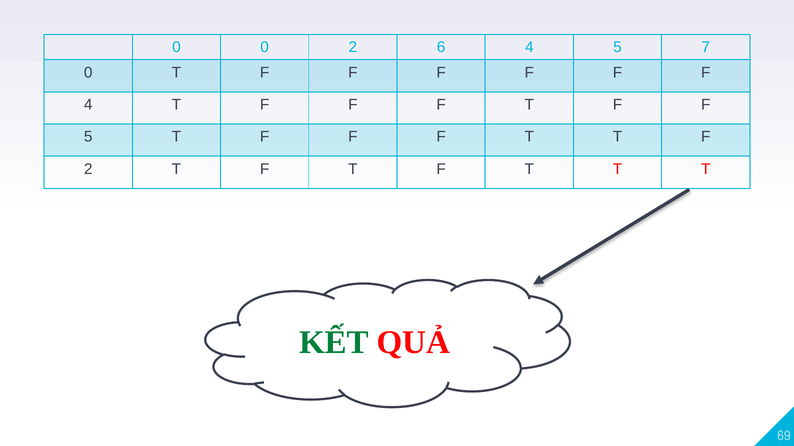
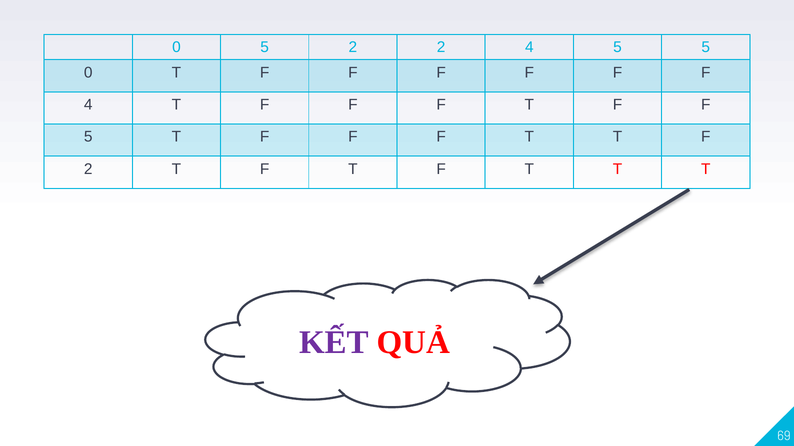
0 0: 0 -> 5
2 6: 6 -> 2
5 7: 7 -> 5
KẾT colour: green -> purple
